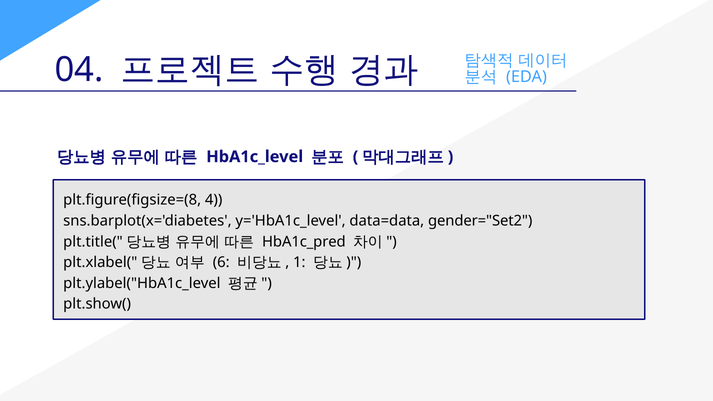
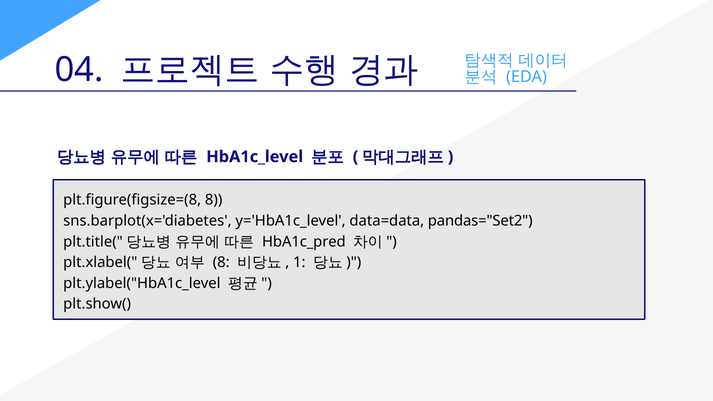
plt.figure(figsize=(8 4: 4 -> 8
gender="Set2: gender="Set2 -> pandas="Set2
6 at (221, 263): 6 -> 8
